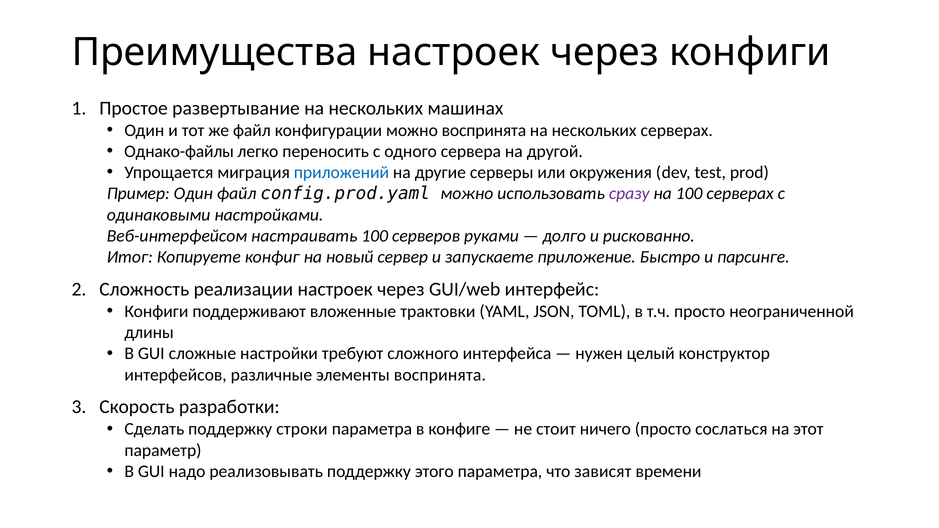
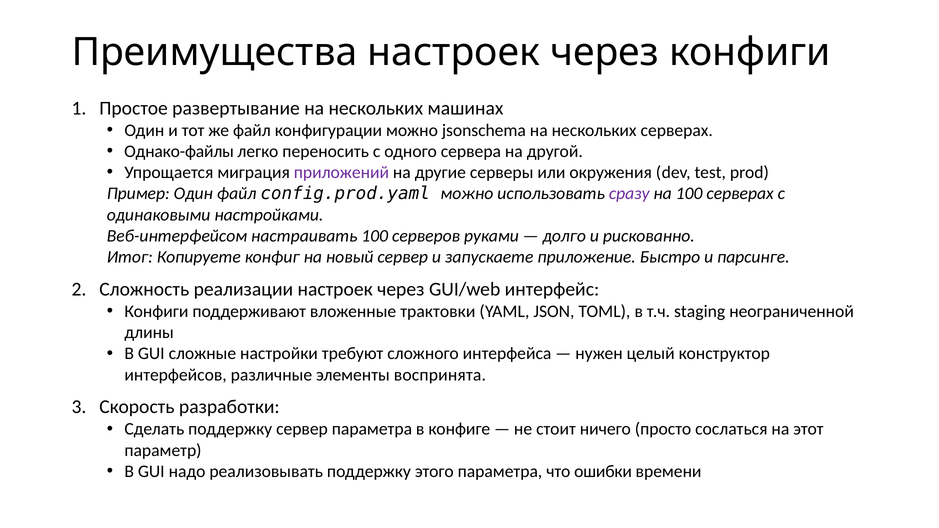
можно воспринята: воспринята -> jsonschema
приложений colour: blue -> purple
т.ч просто: просто -> staging
поддержку строки: строки -> сервер
зависят: зависят -> ошибки
